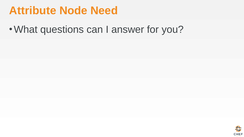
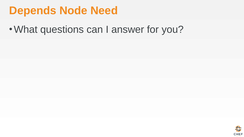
Attribute: Attribute -> Depends
